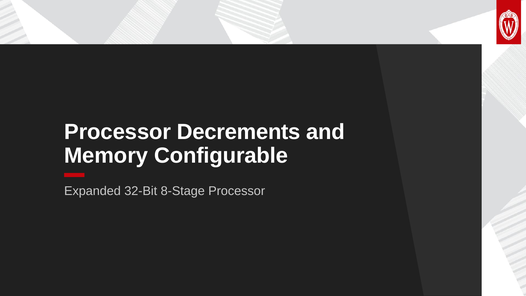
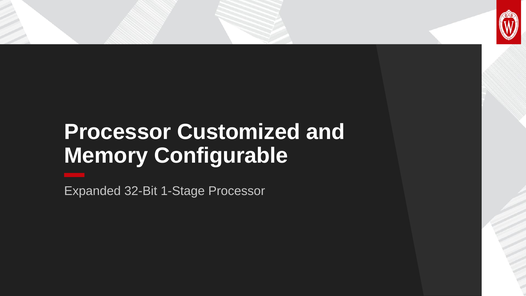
Decrements: Decrements -> Customized
8-Stage: 8-Stage -> 1-Stage
